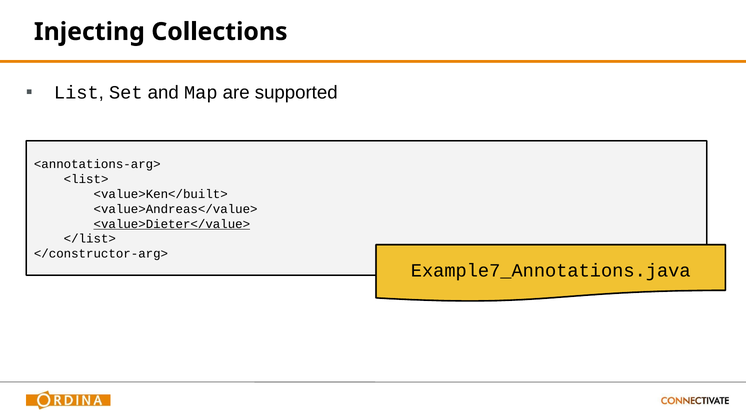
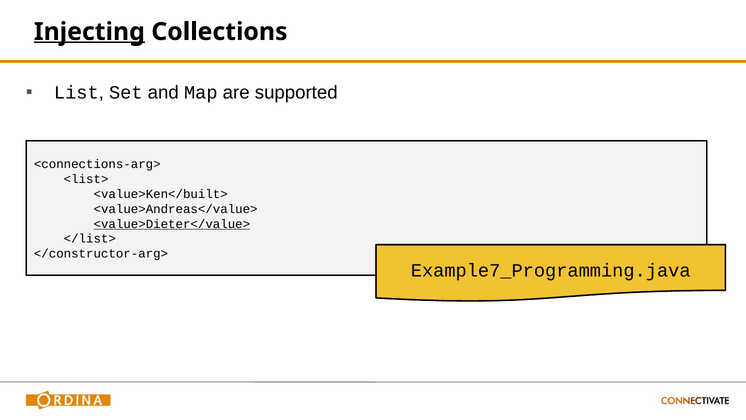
Injecting underline: none -> present
<annotations-arg>: <annotations-arg> -> <connections-arg>
Example7_Annotations.java: Example7_Annotations.java -> Example7_Programming.java
